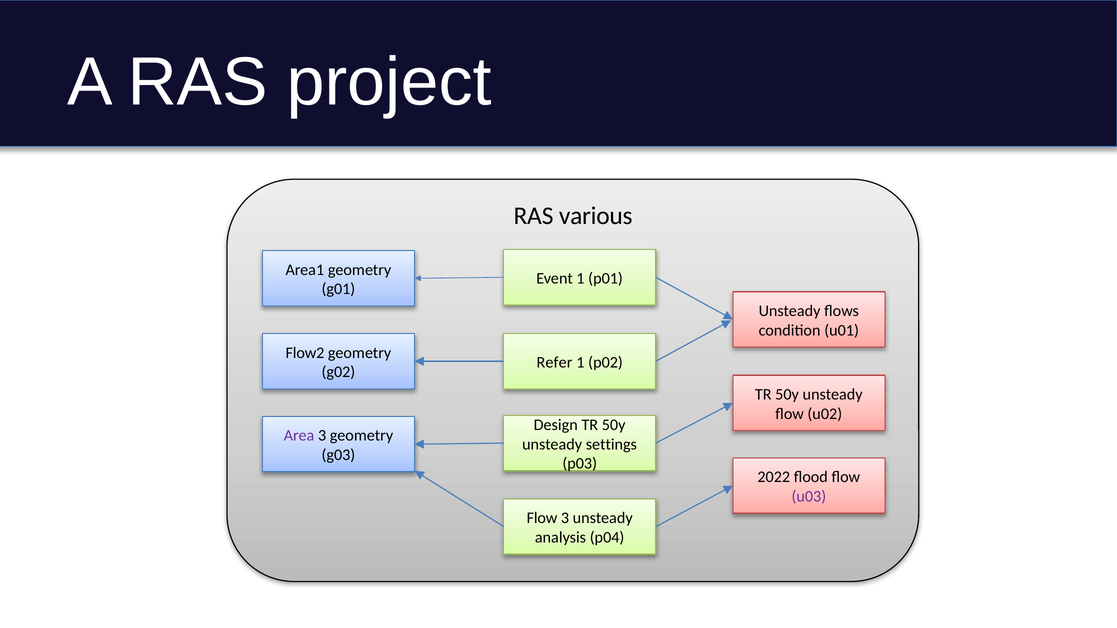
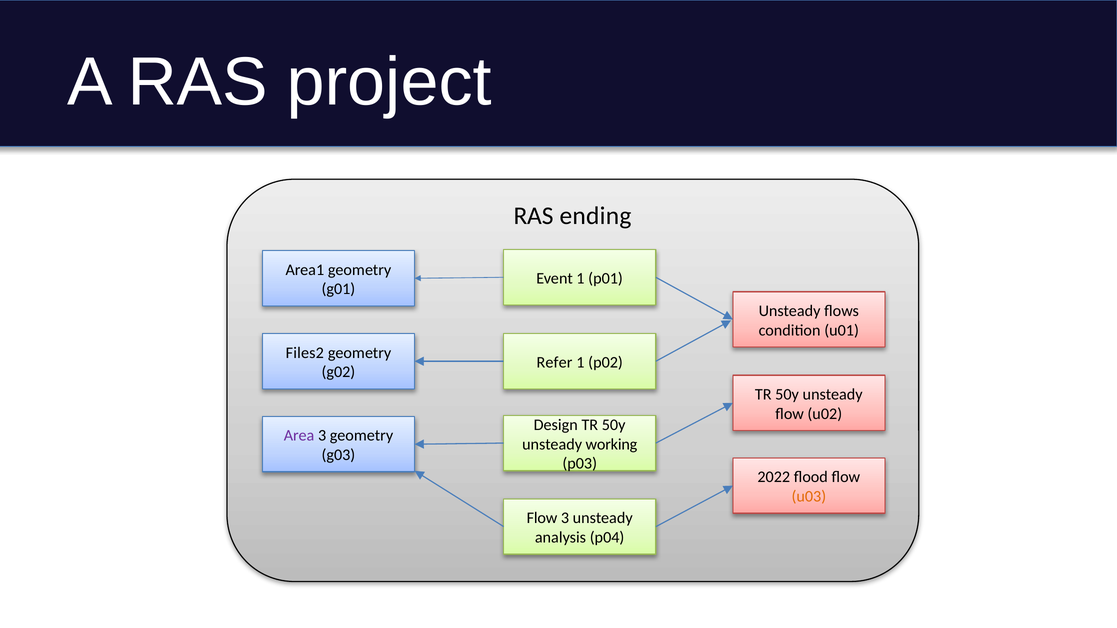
various: various -> ending
Flow2: Flow2 -> Files2
settings: settings -> working
u03 colour: purple -> orange
